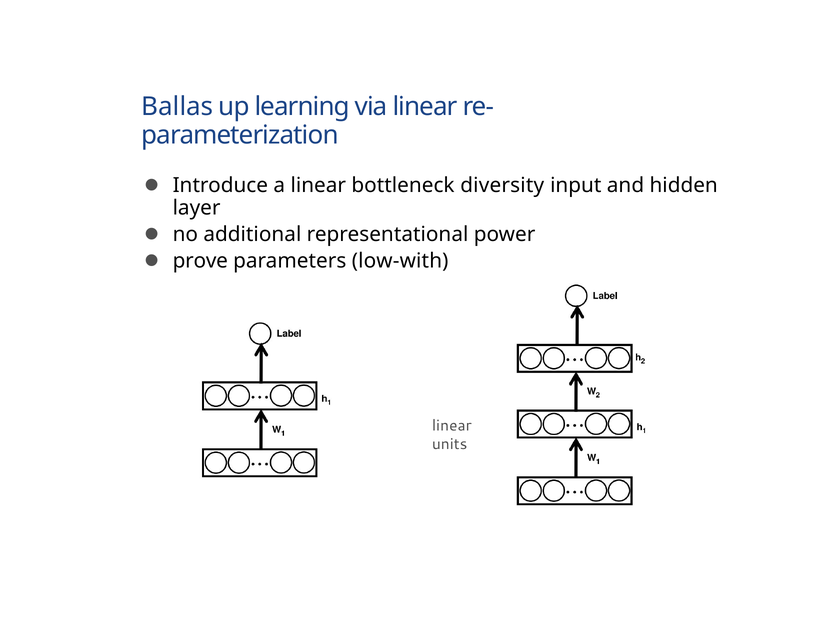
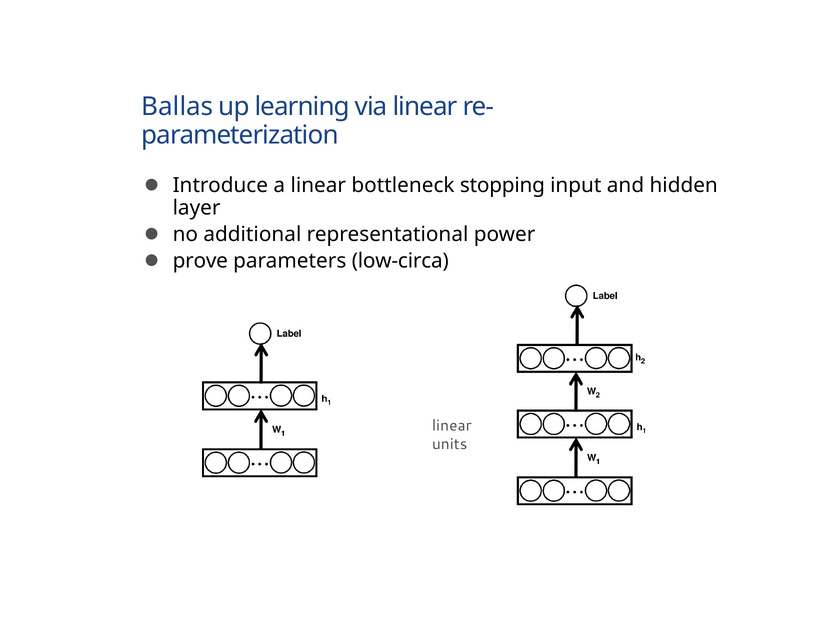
diversity: diversity -> stopping
low-with: low-with -> low-circa
